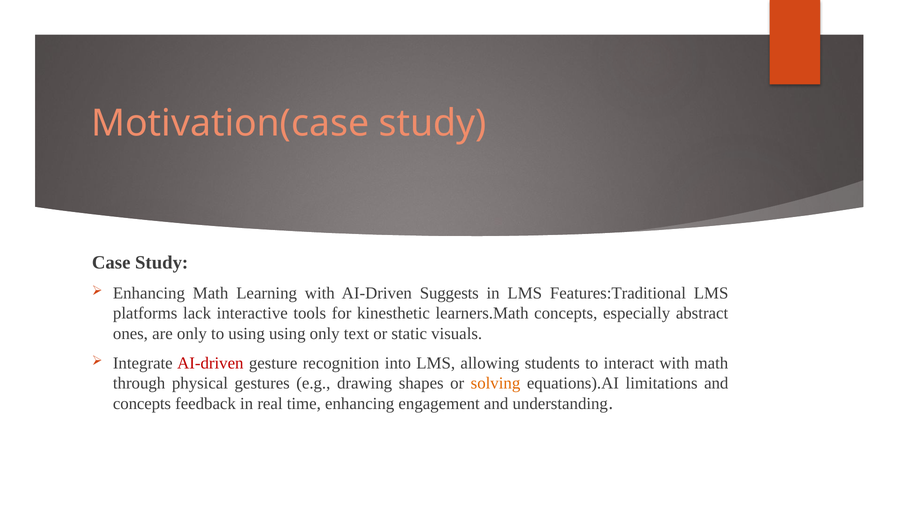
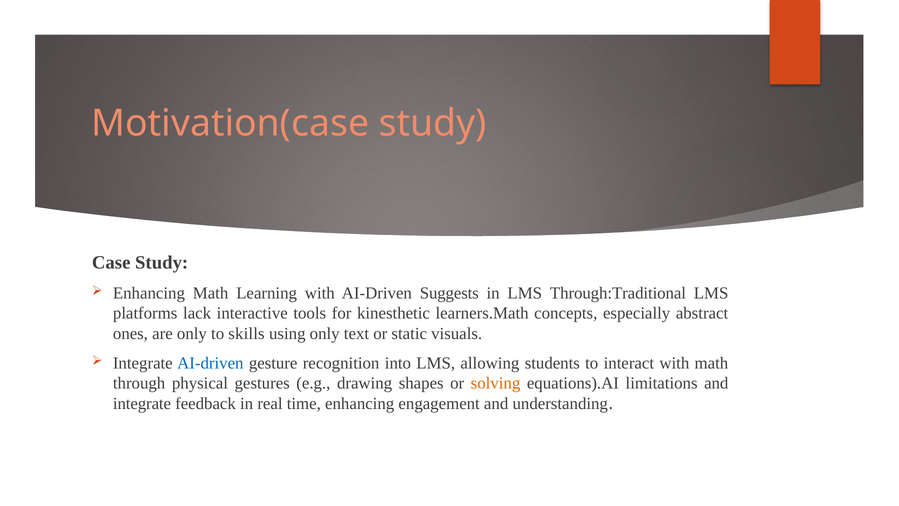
Features:Traditional: Features:Traditional -> Through:Traditional
to using: using -> skills
AI-driven at (210, 363) colour: red -> blue
concepts at (142, 403): concepts -> integrate
